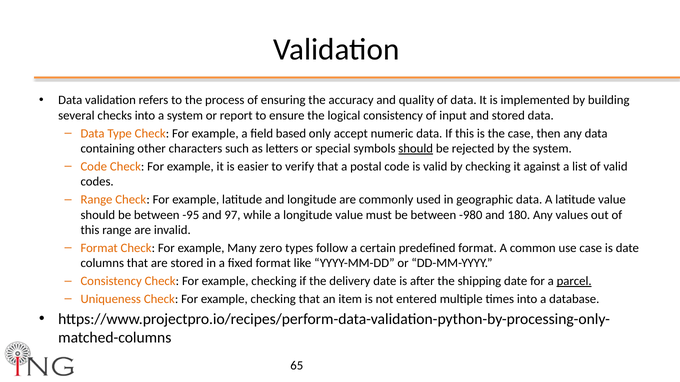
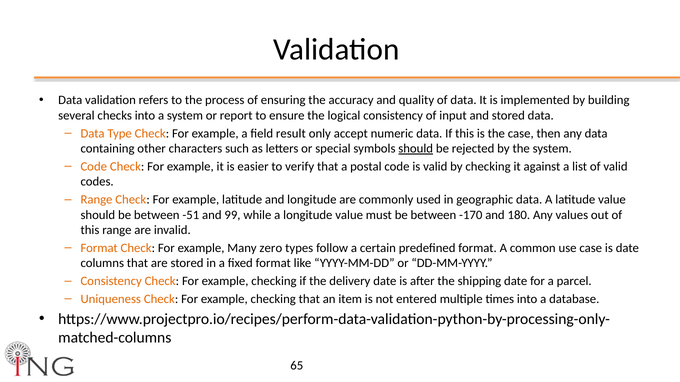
based: based -> result
-95: -95 -> -51
97: 97 -> 99
-980: -980 -> -170
parcel underline: present -> none
